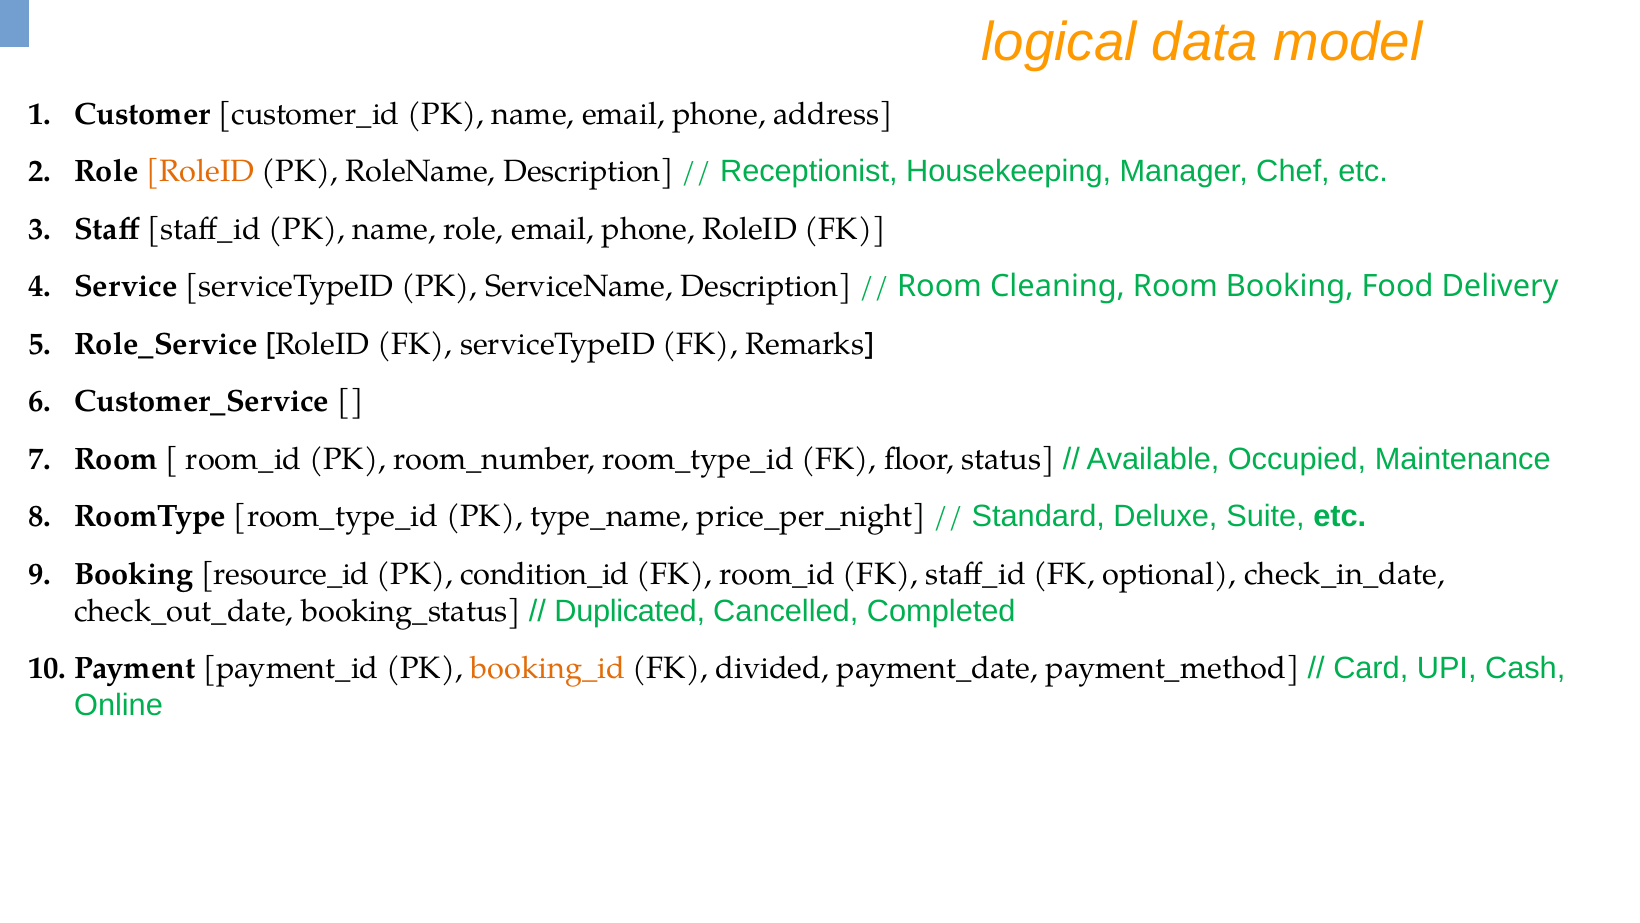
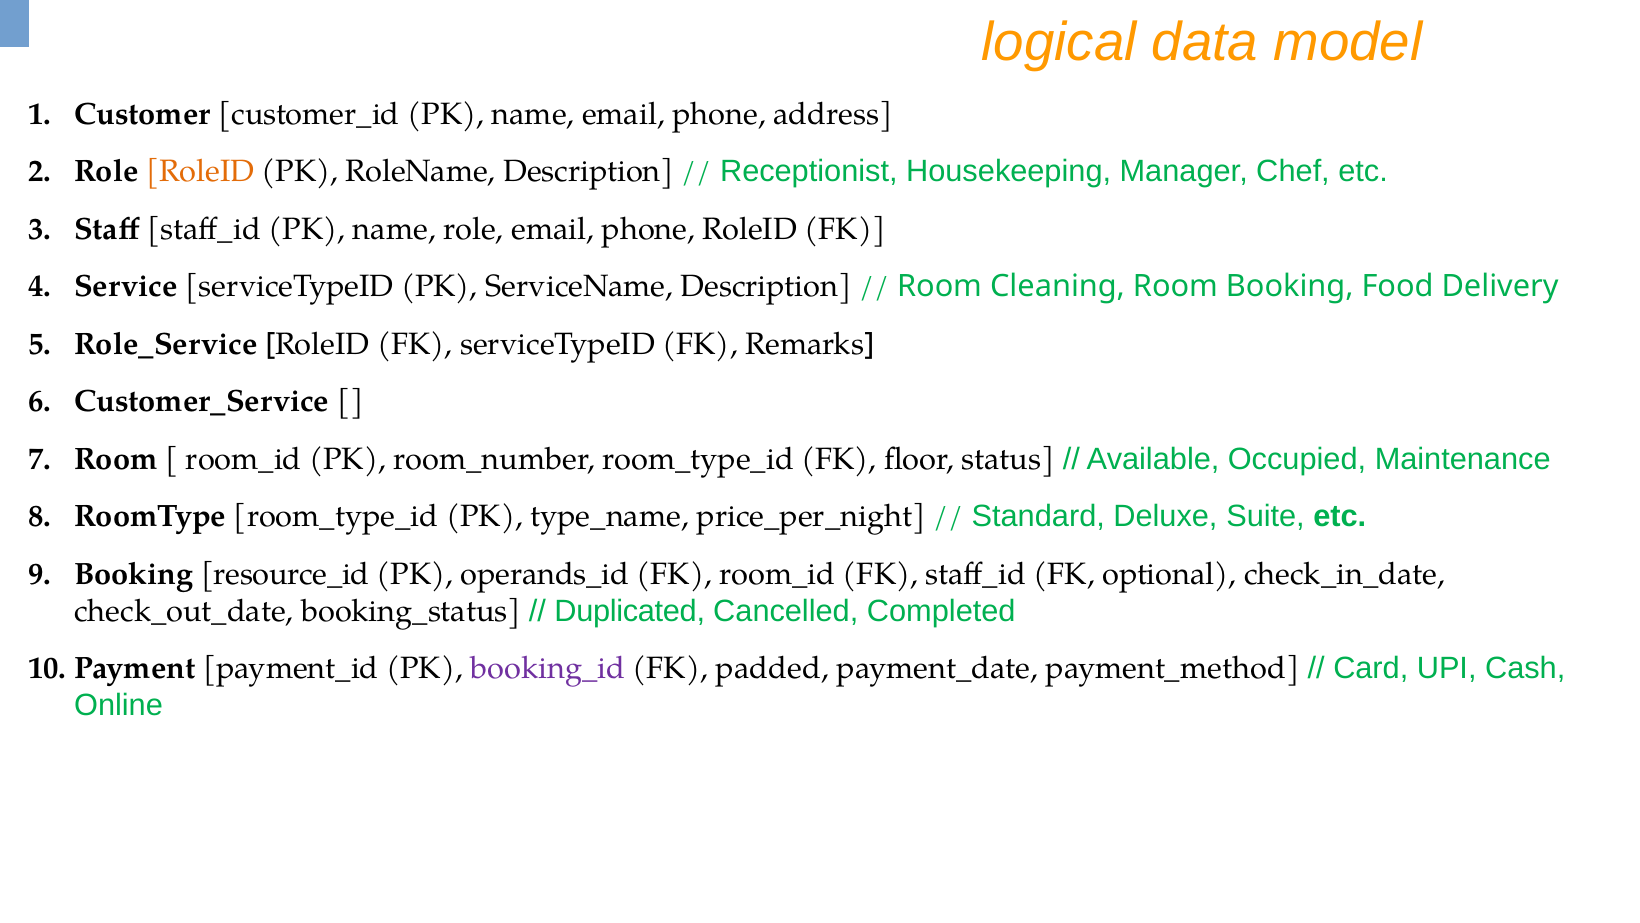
condition_id: condition_id -> operands_id
booking_id colour: orange -> purple
divided: divided -> padded
